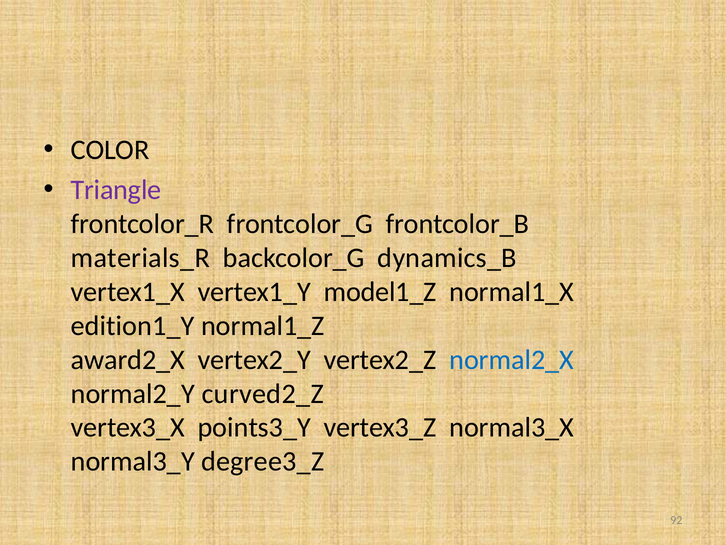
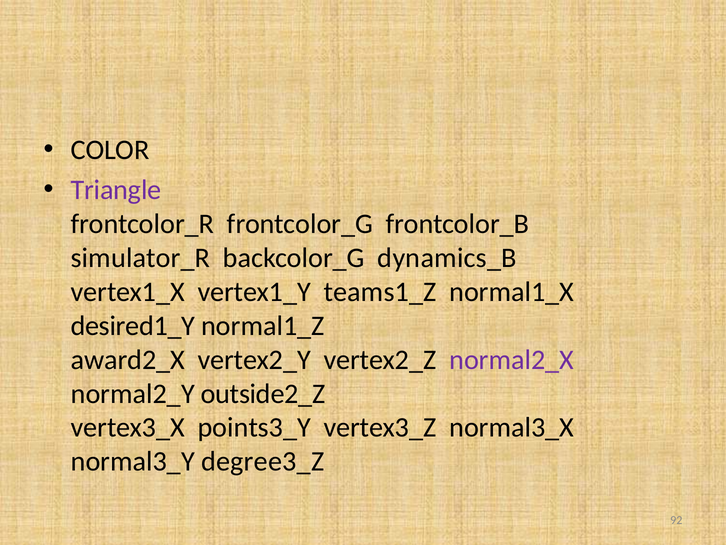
materials_R: materials_R -> simulator_R
model1_Z: model1_Z -> teams1_Z
edition1_Y: edition1_Y -> desired1_Y
normal2_X colour: blue -> purple
curved2_Z: curved2_Z -> outside2_Z
